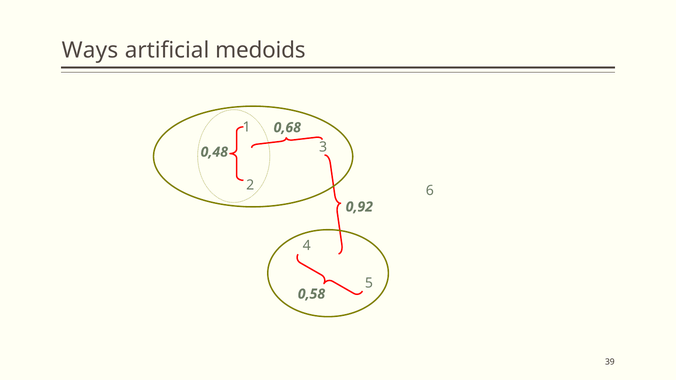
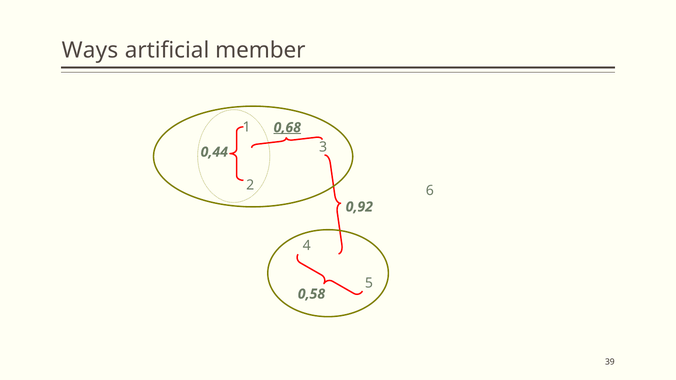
medoids: medoids -> member
0,68 underline: none -> present
0,48: 0,48 -> 0,44
